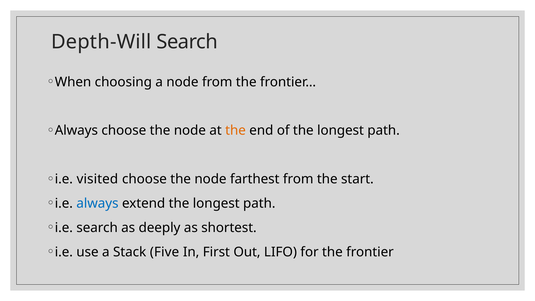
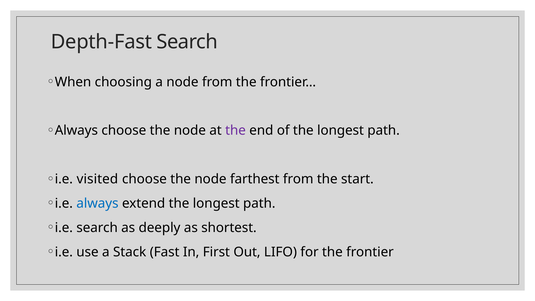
Depth-Will: Depth-Will -> Depth-Fast
the at (236, 131) colour: orange -> purple
Five: Five -> Fast
